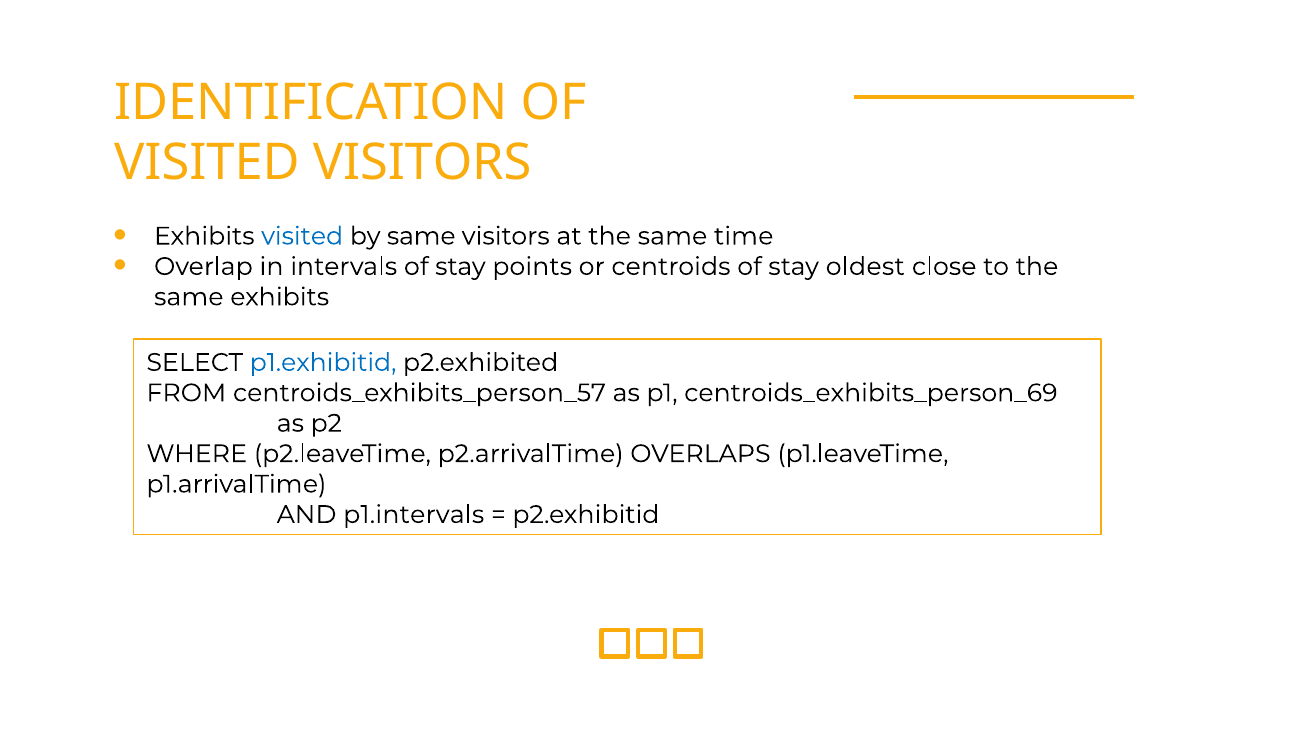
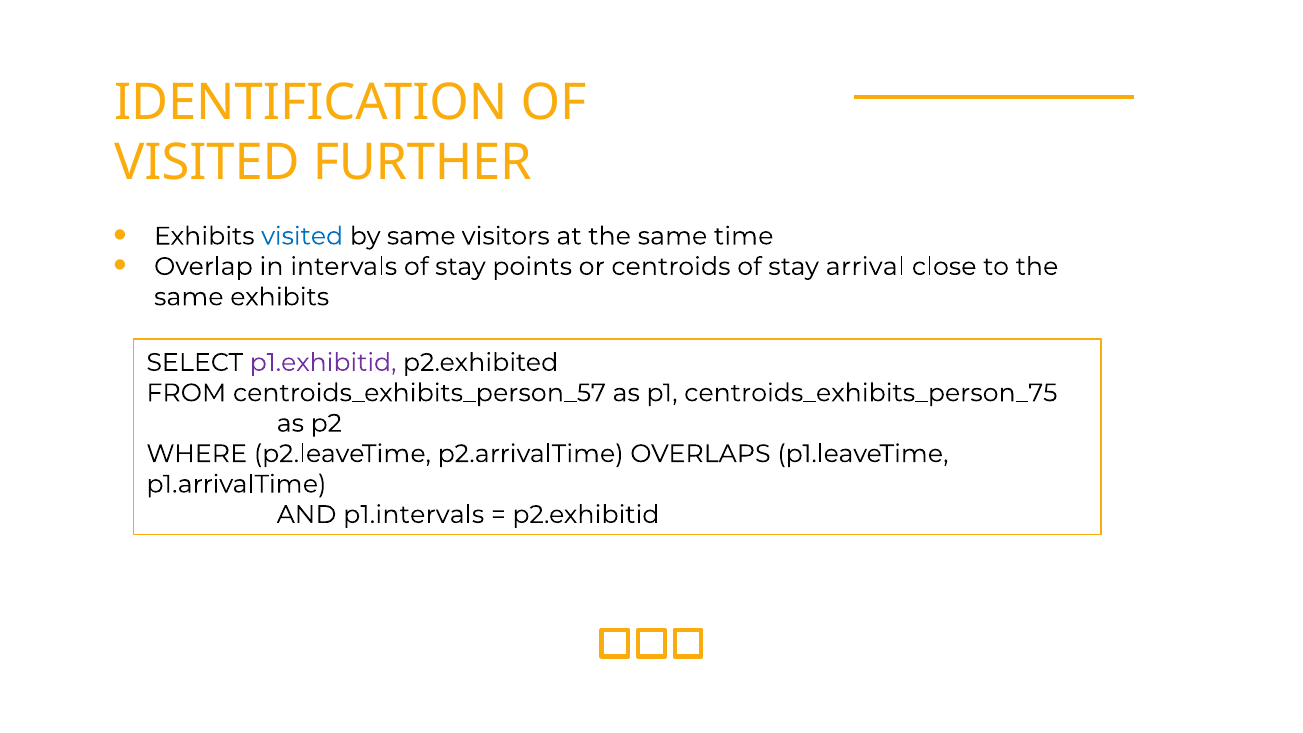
VISITED VISITORS: VISITORS -> FURTHER
oldest: oldest -> arrival
p1.exhibitid colour: blue -> purple
centroids_exhibits_person_69: centroids_exhibits_person_69 -> centroids_exhibits_person_75
